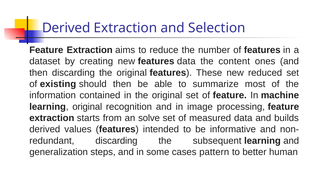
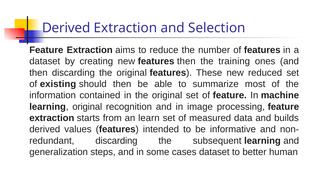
features data: data -> then
content: content -> training
solve: solve -> learn
cases pattern: pattern -> dataset
